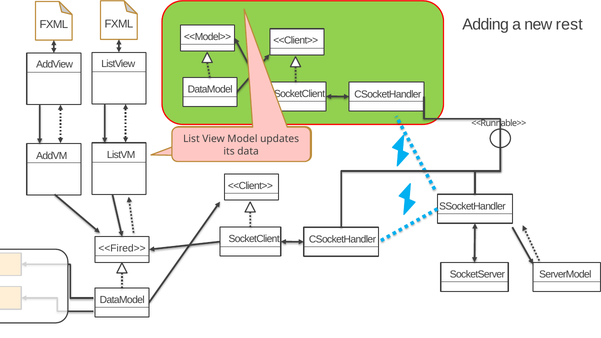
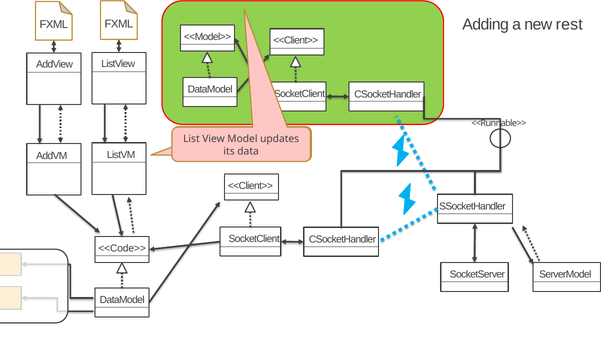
<<Fired>>: <<Fired>> -> <<Code>>
